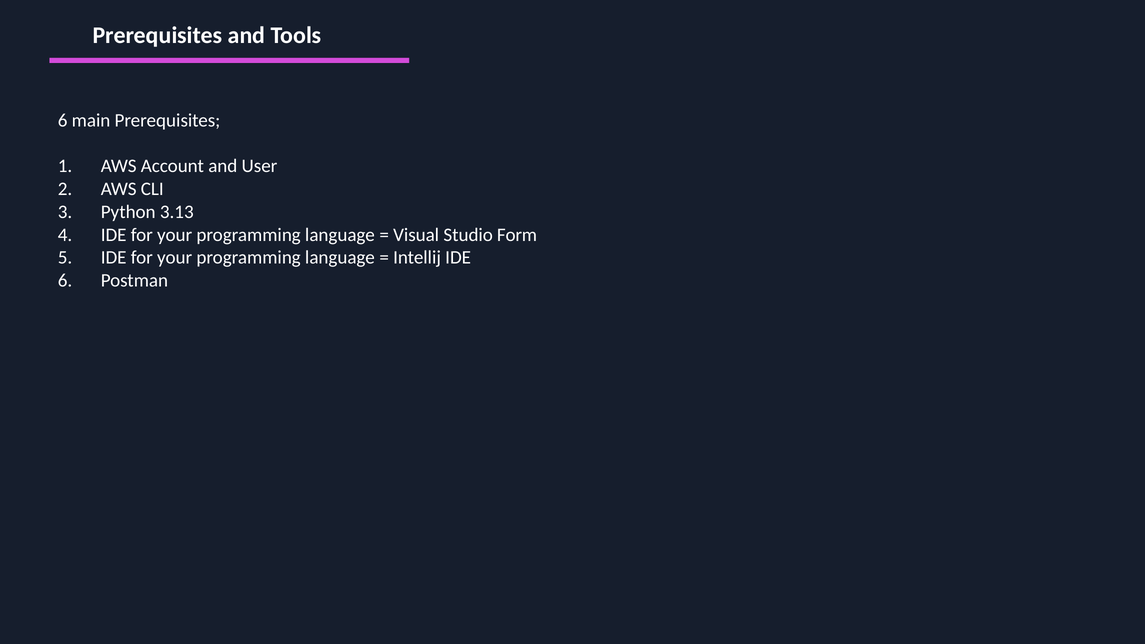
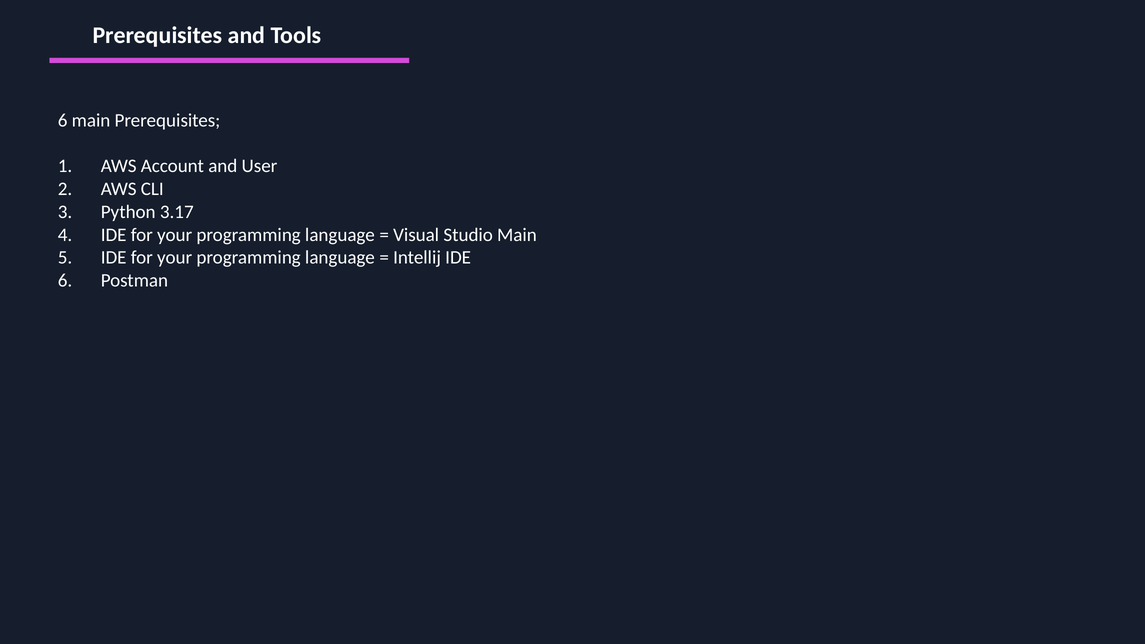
3.13: 3.13 -> 3.17
Studio Form: Form -> Main
